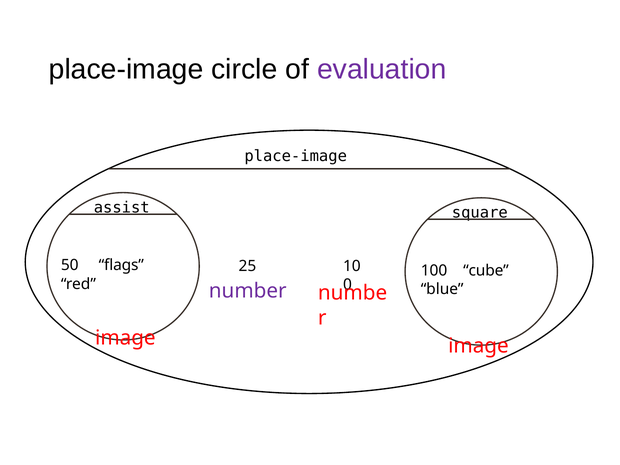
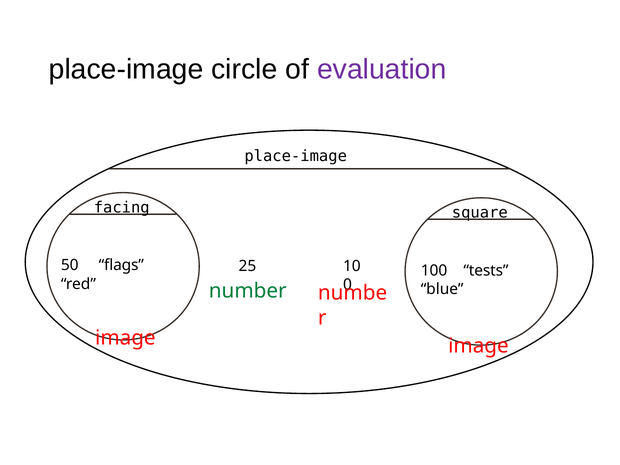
assist: assist -> facing
cube: cube -> tests
number colour: purple -> green
